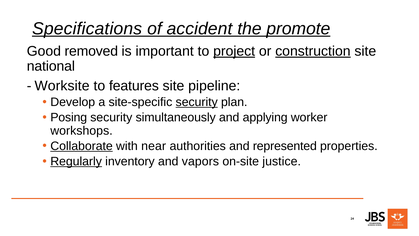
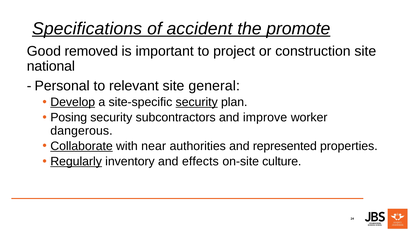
project underline: present -> none
construction underline: present -> none
Worksite: Worksite -> Personal
features: features -> relevant
pipeline: pipeline -> general
Develop underline: none -> present
simultaneously: simultaneously -> subcontractors
applying: applying -> improve
workshops: workshops -> dangerous
vapors: vapors -> effects
justice: justice -> culture
